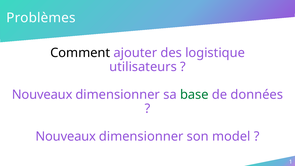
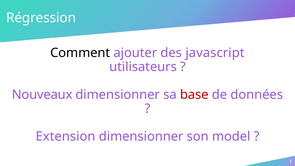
Problèmes: Problèmes -> Régression
logistique: logistique -> javascript
base colour: green -> red
Nouveaux at (66, 136): Nouveaux -> Extension
